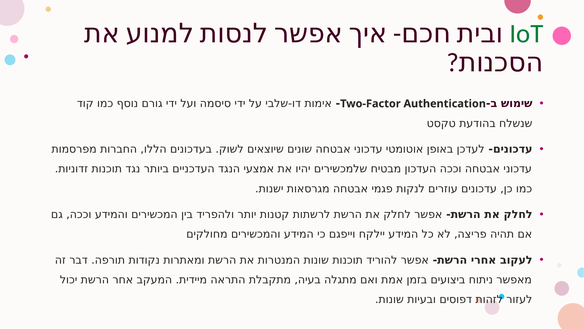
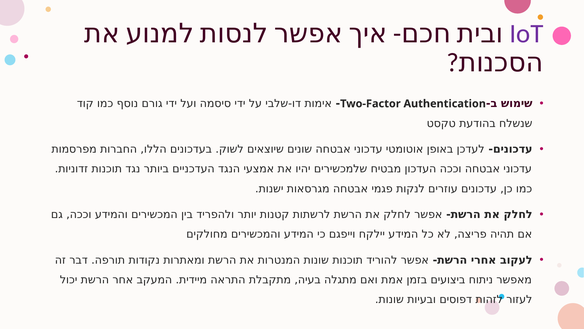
IoT colour: green -> purple
